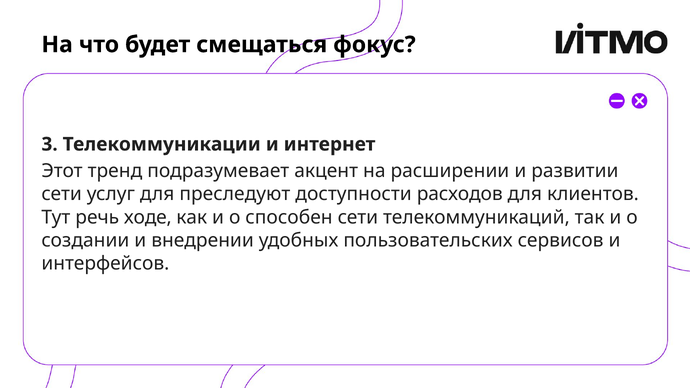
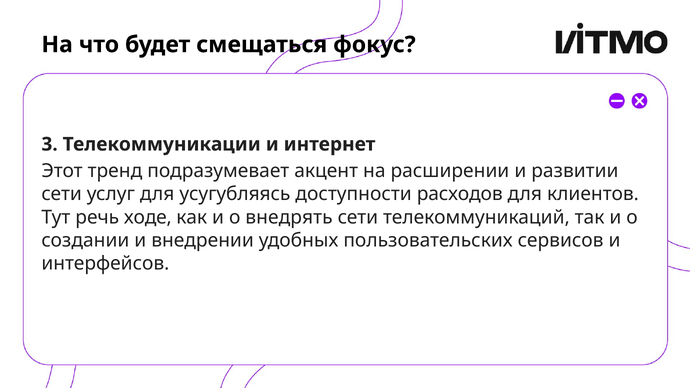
преследуют: преследуют -> усугубляясь
способен: способен -> внедрять
